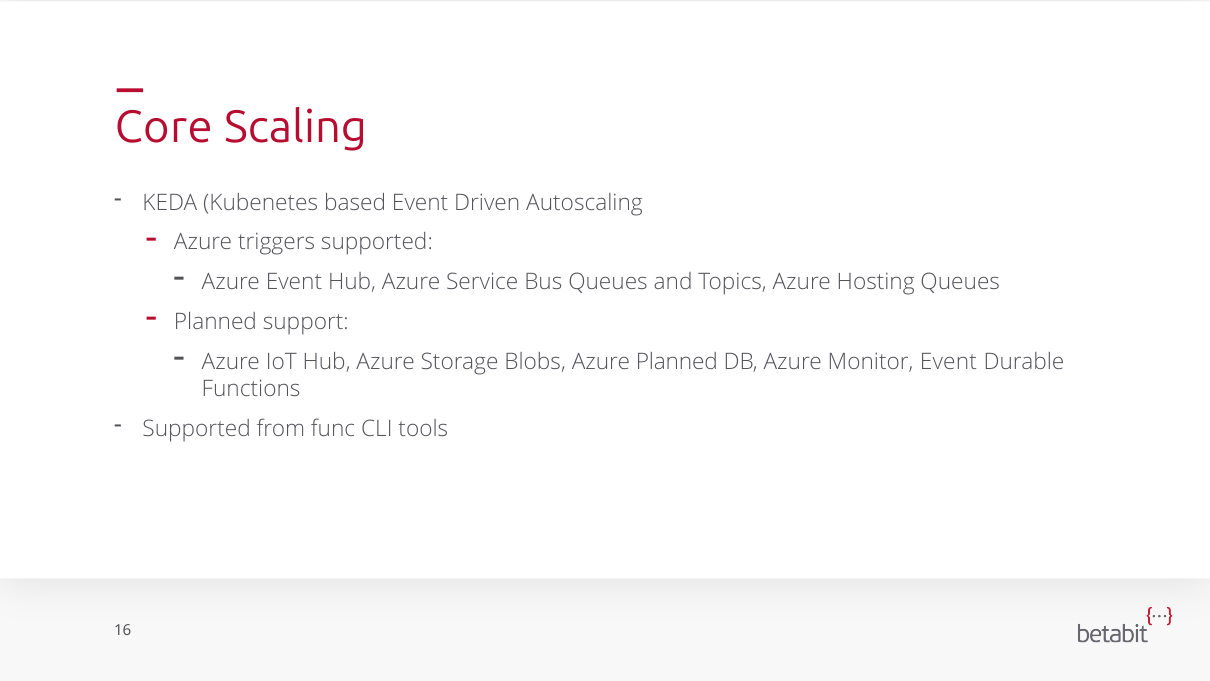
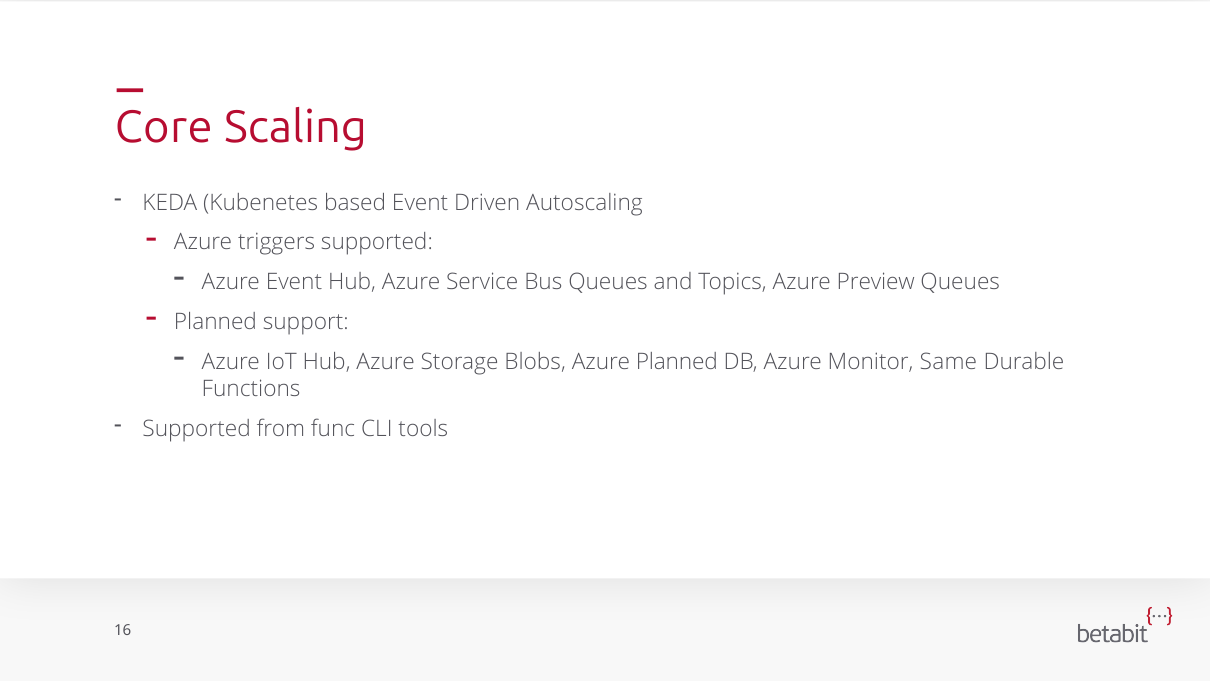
Hosting: Hosting -> Preview
Monitor Event: Event -> Same
